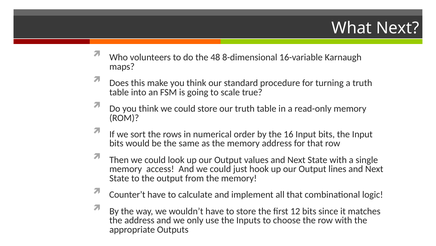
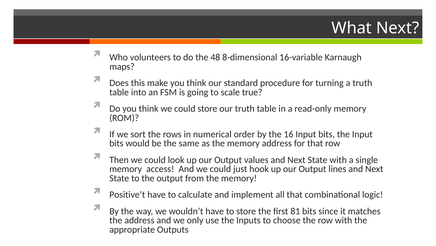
Counter’t: Counter’t -> Positive’t
12: 12 -> 81
